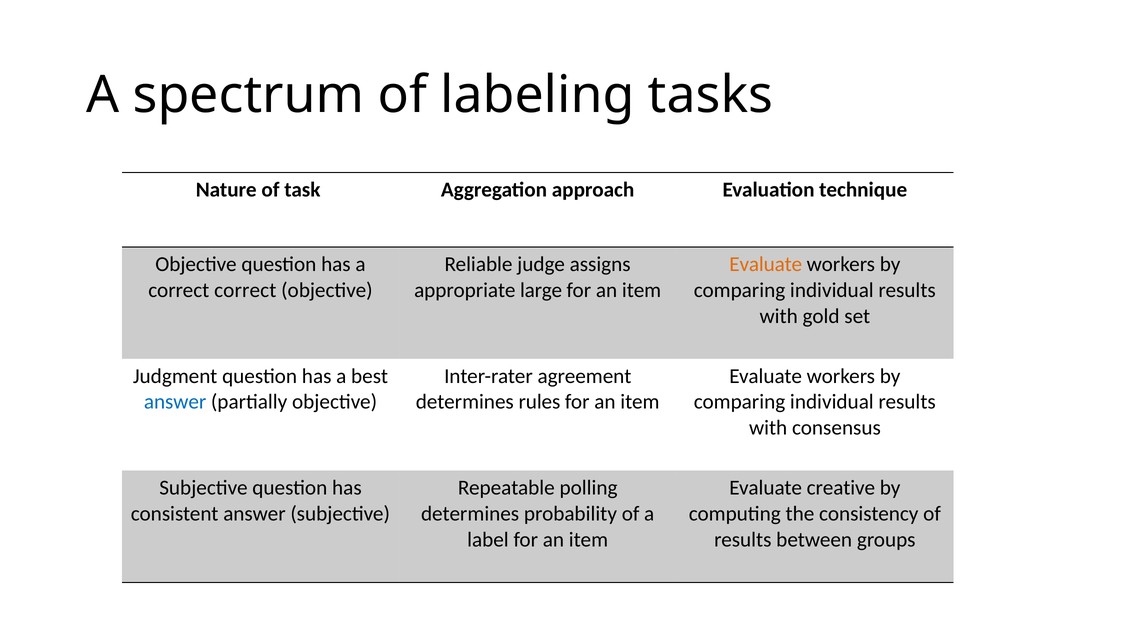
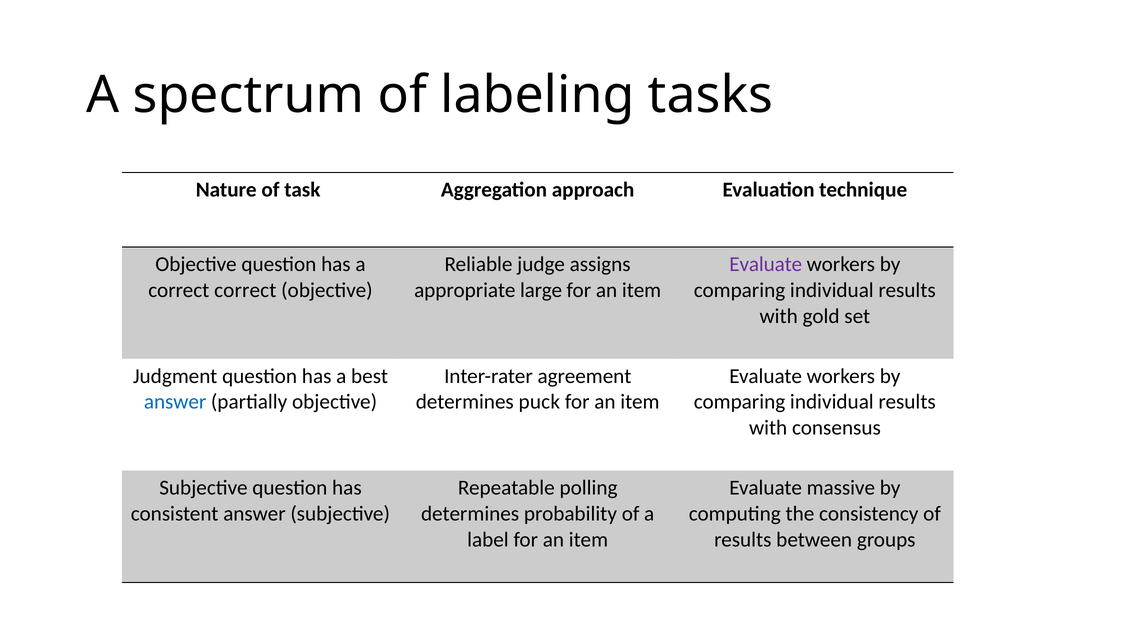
Evaluate at (766, 264) colour: orange -> purple
rules: rules -> puck
creative: creative -> massive
